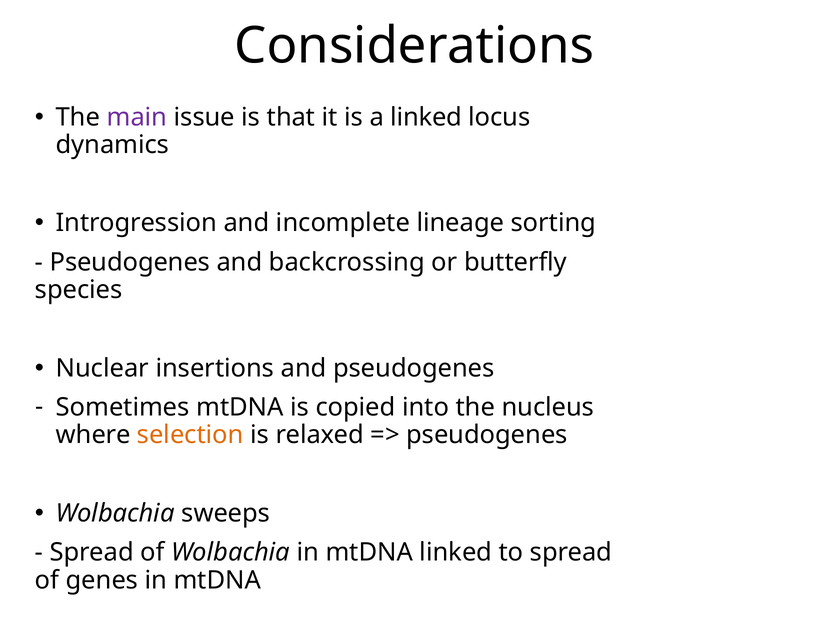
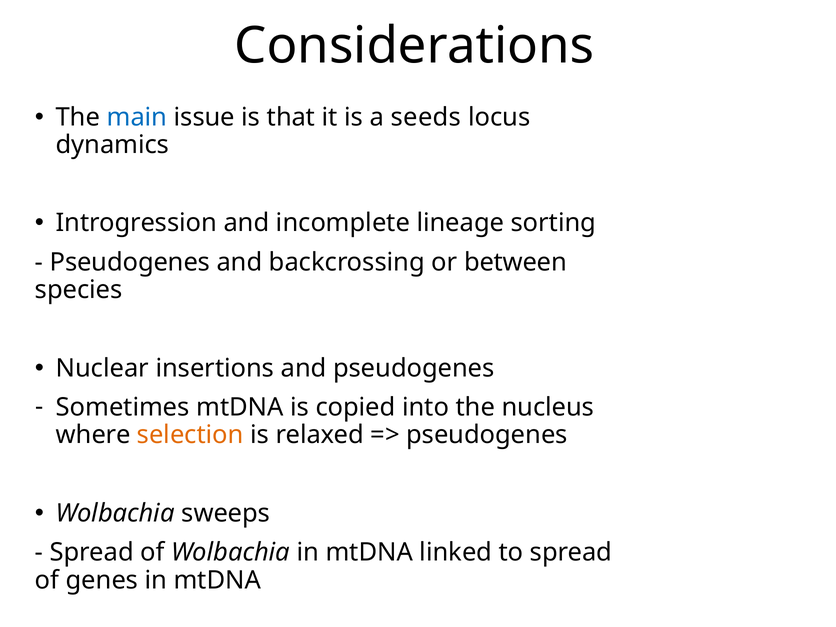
main colour: purple -> blue
a linked: linked -> seeds
butterfly: butterfly -> between
